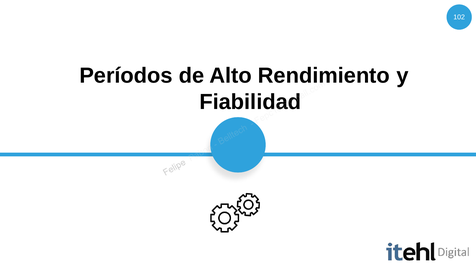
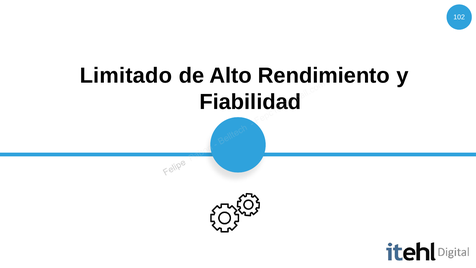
Períodos: Períodos -> Limitado
